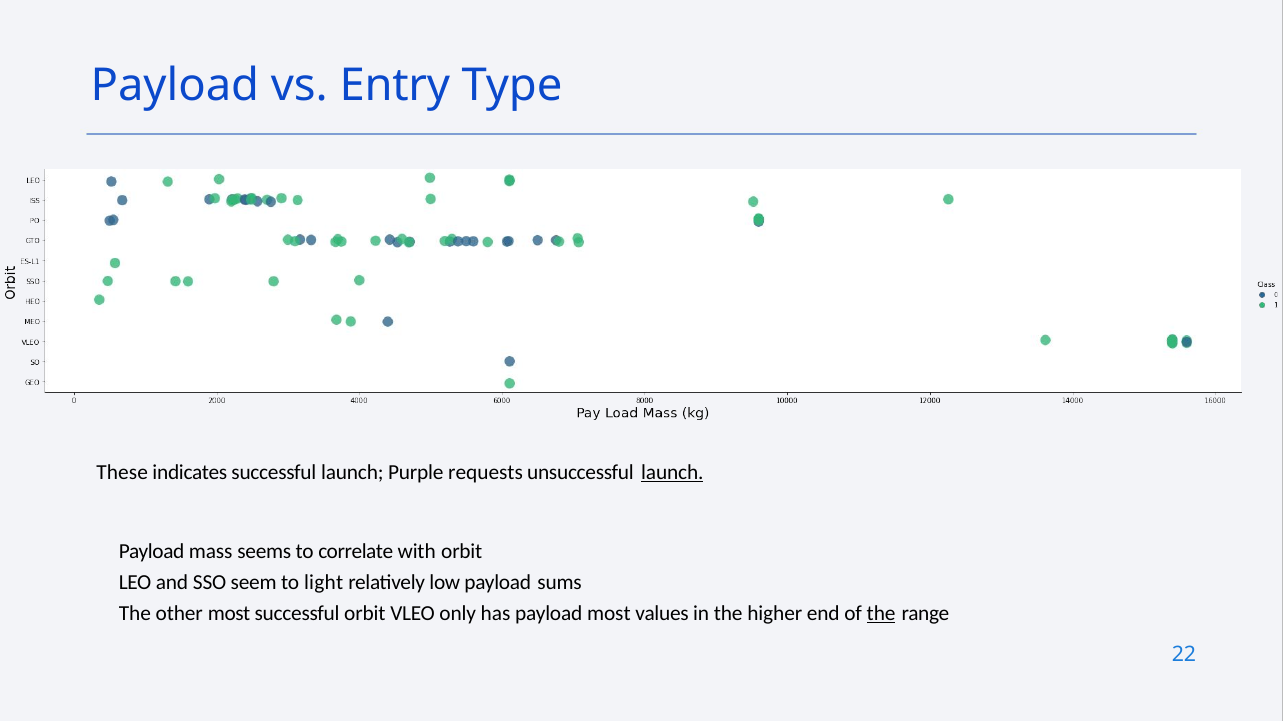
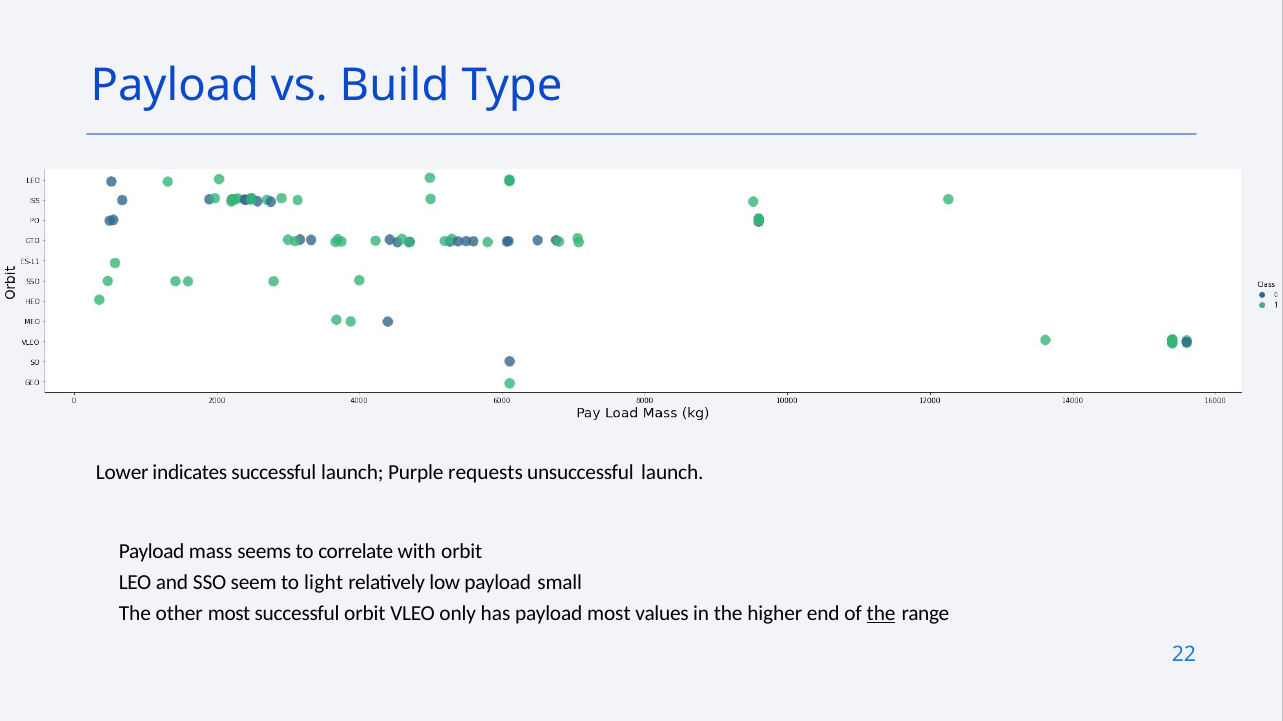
Entry: Entry -> Build
These: These -> Lower
launch at (672, 473) underline: present -> none
sums: sums -> small
